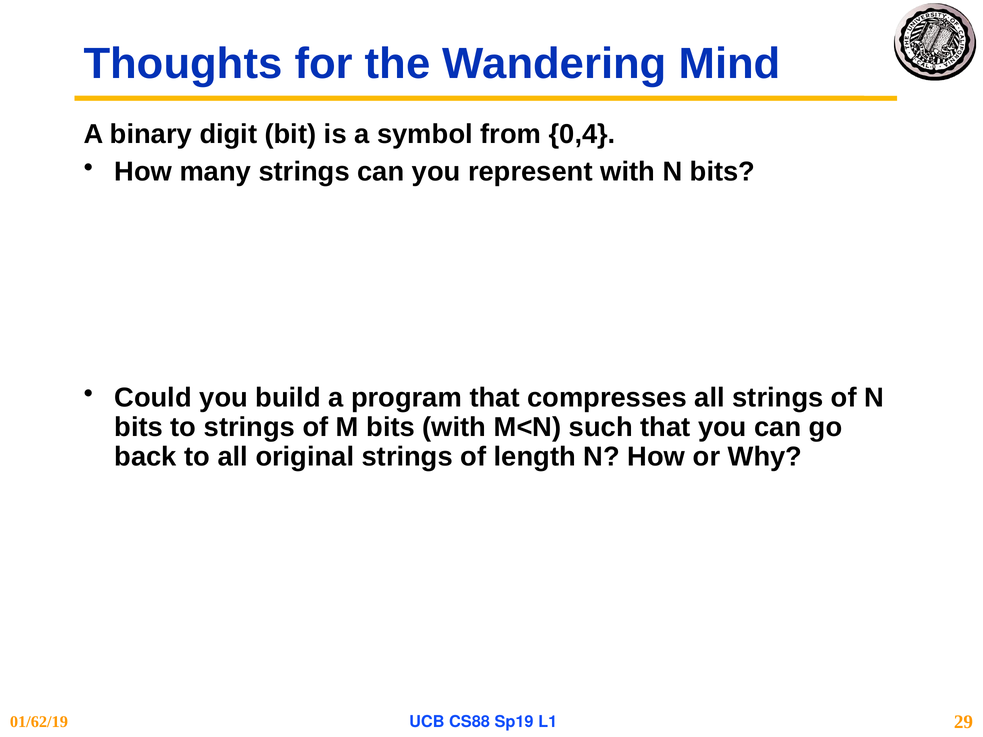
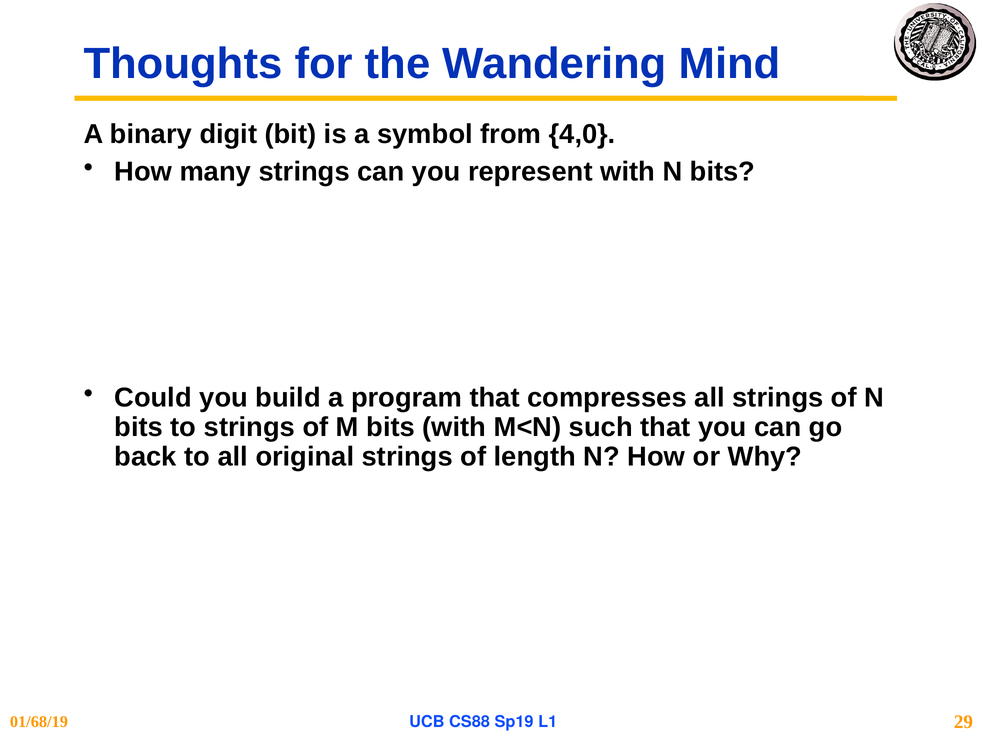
0,4: 0,4 -> 4,0
01/62/19: 01/62/19 -> 01/68/19
